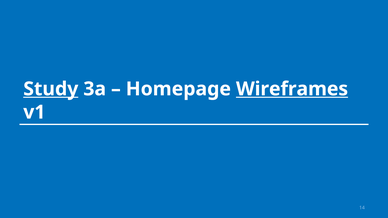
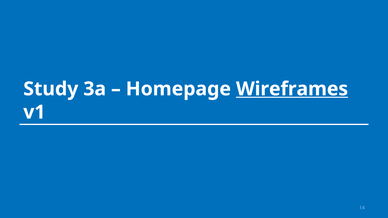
Study underline: present -> none
